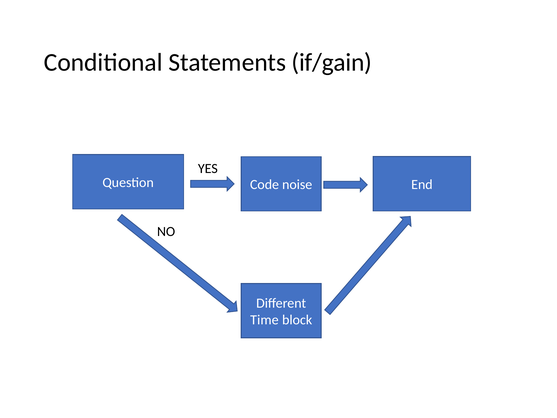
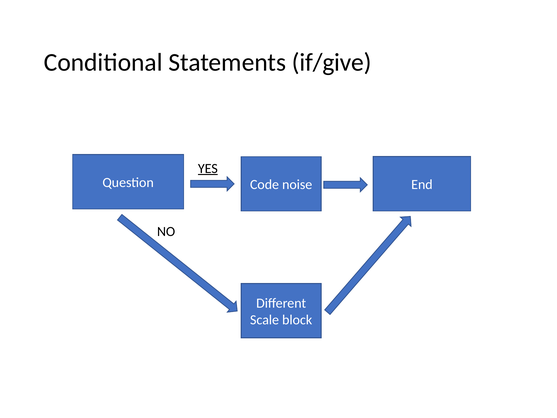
if/gain: if/gain -> if/give
YES underline: none -> present
Time: Time -> Scale
